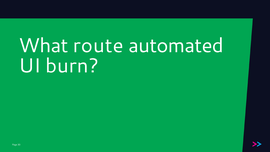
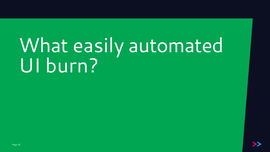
route: route -> easily
